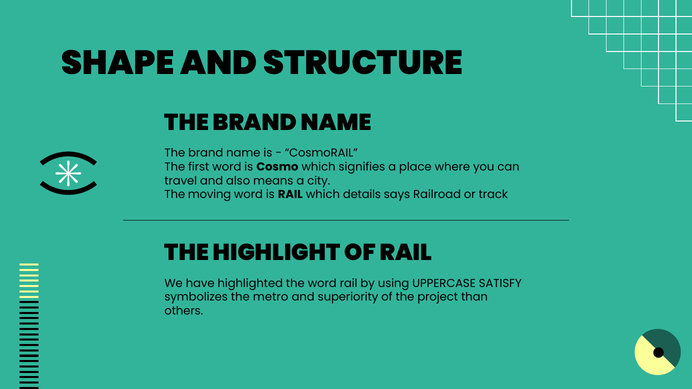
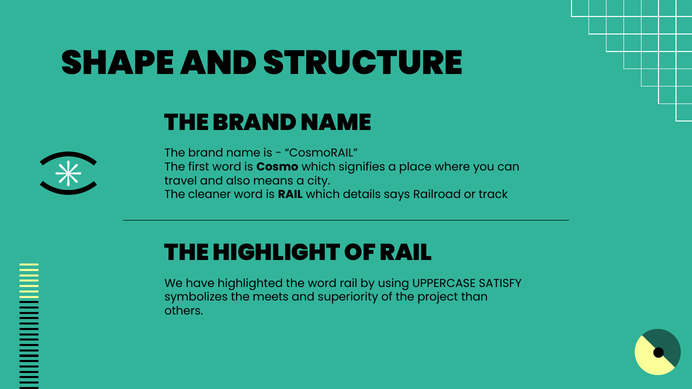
moving: moving -> cleaner
metro: metro -> meets
